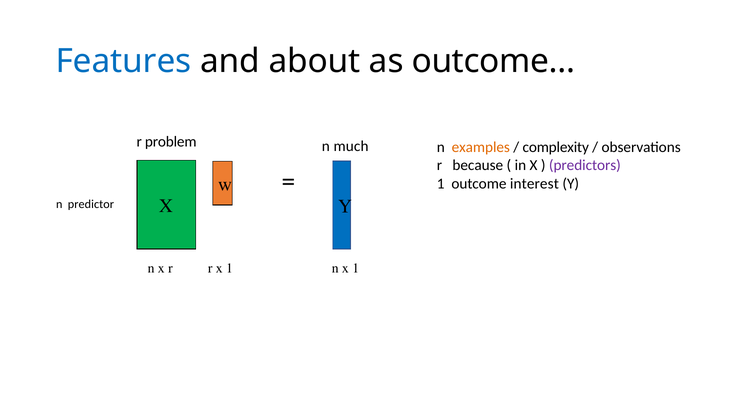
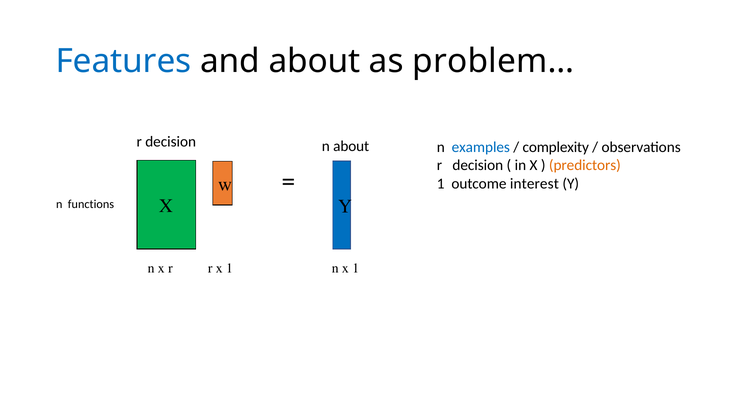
outcome…: outcome… -> problem…
problem at (171, 142): problem -> decision
n much: much -> about
examples colour: orange -> blue
because at (478, 166): because -> decision
predictors colour: purple -> orange
predictor: predictor -> functions
